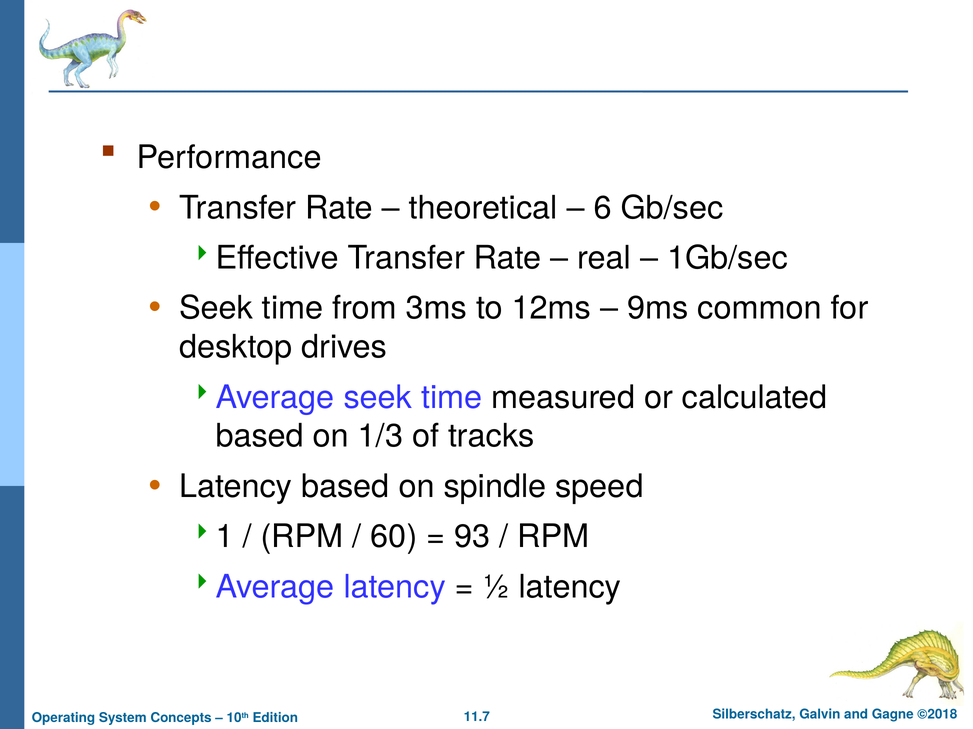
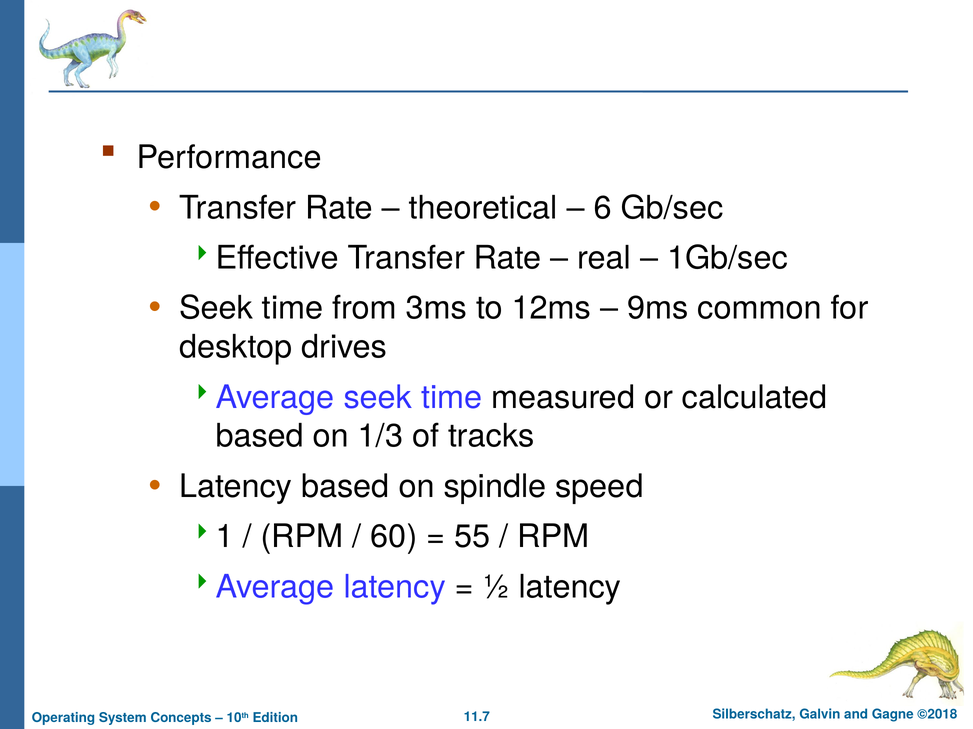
93: 93 -> 55
